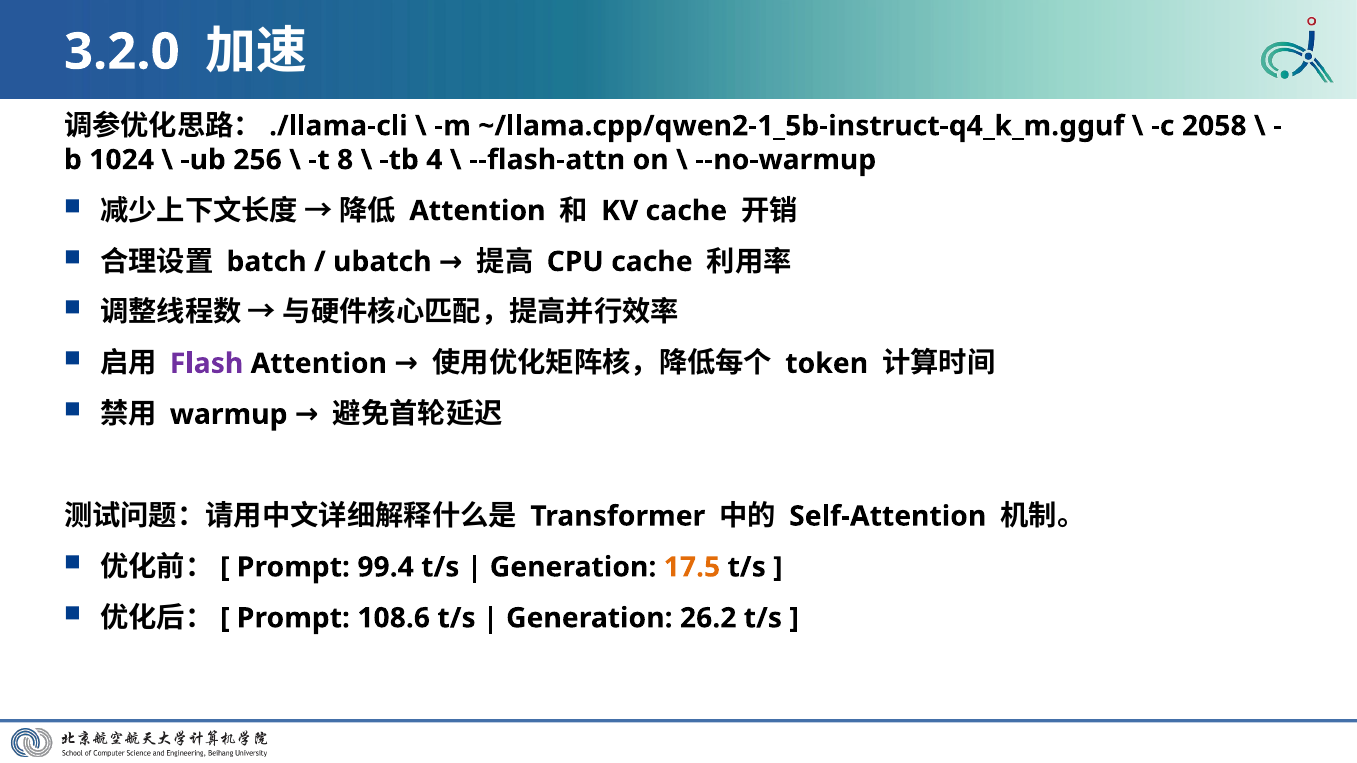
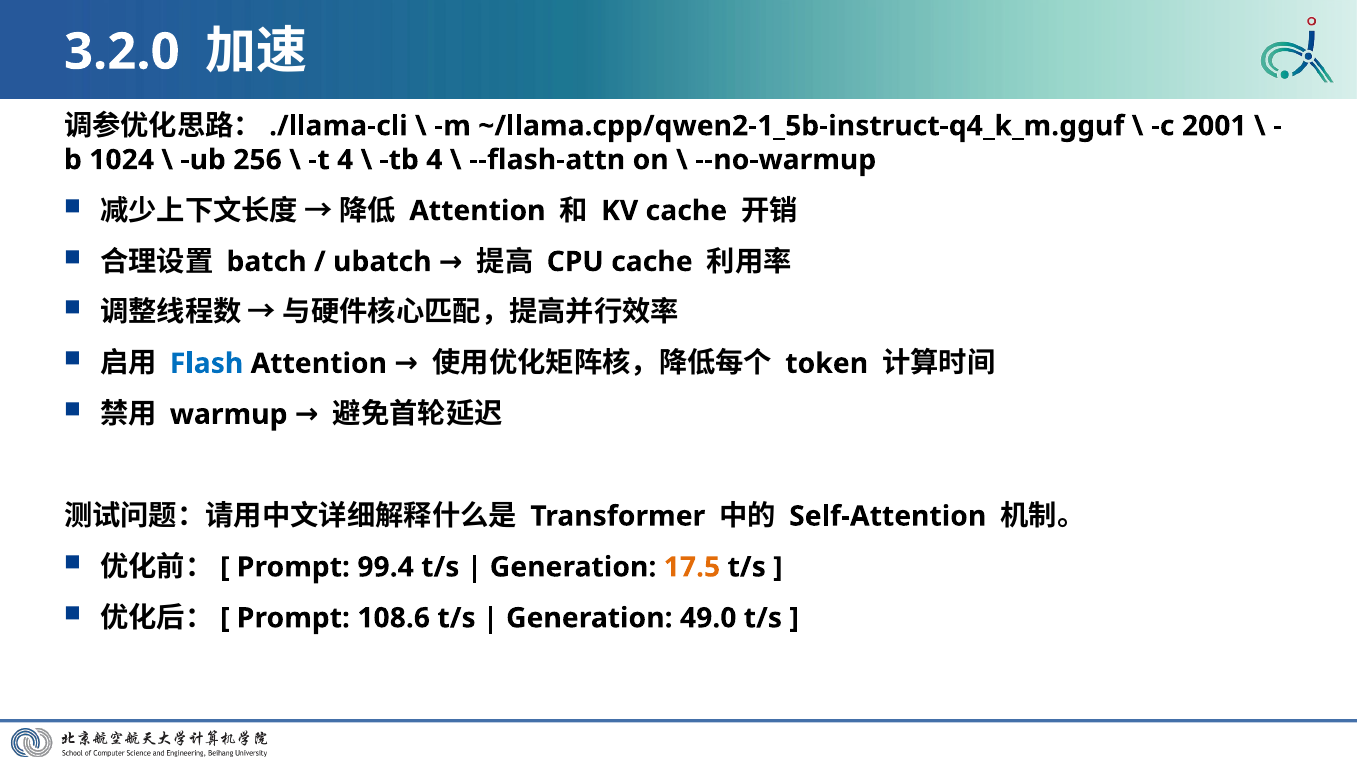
2058: 2058 -> 2001
t 8: 8 -> 4
Flash colour: purple -> blue
26.2: 26.2 -> 49.0
